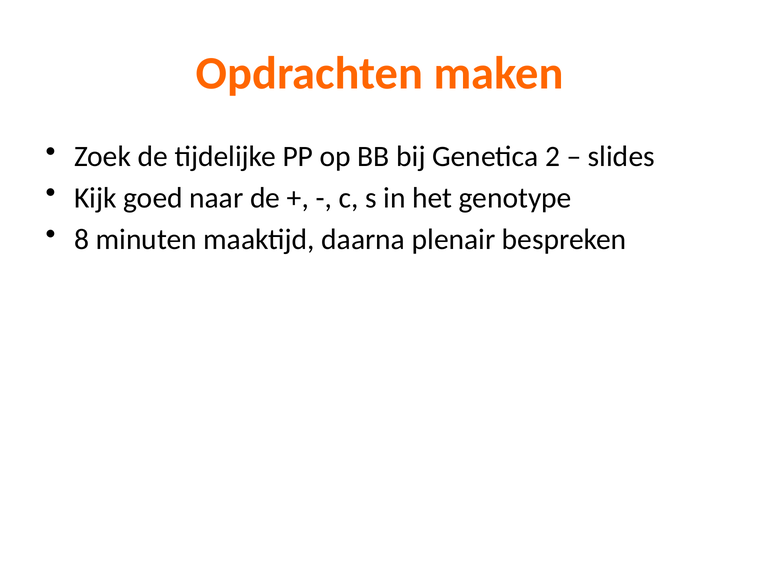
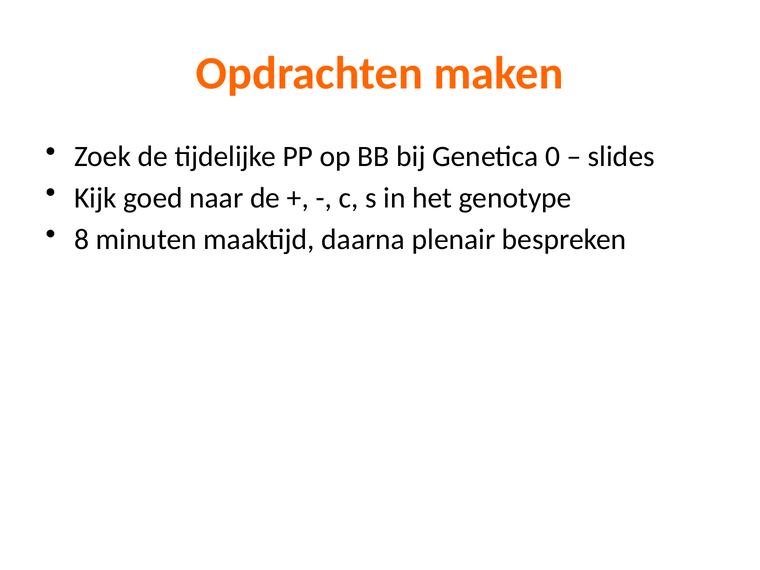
2: 2 -> 0
